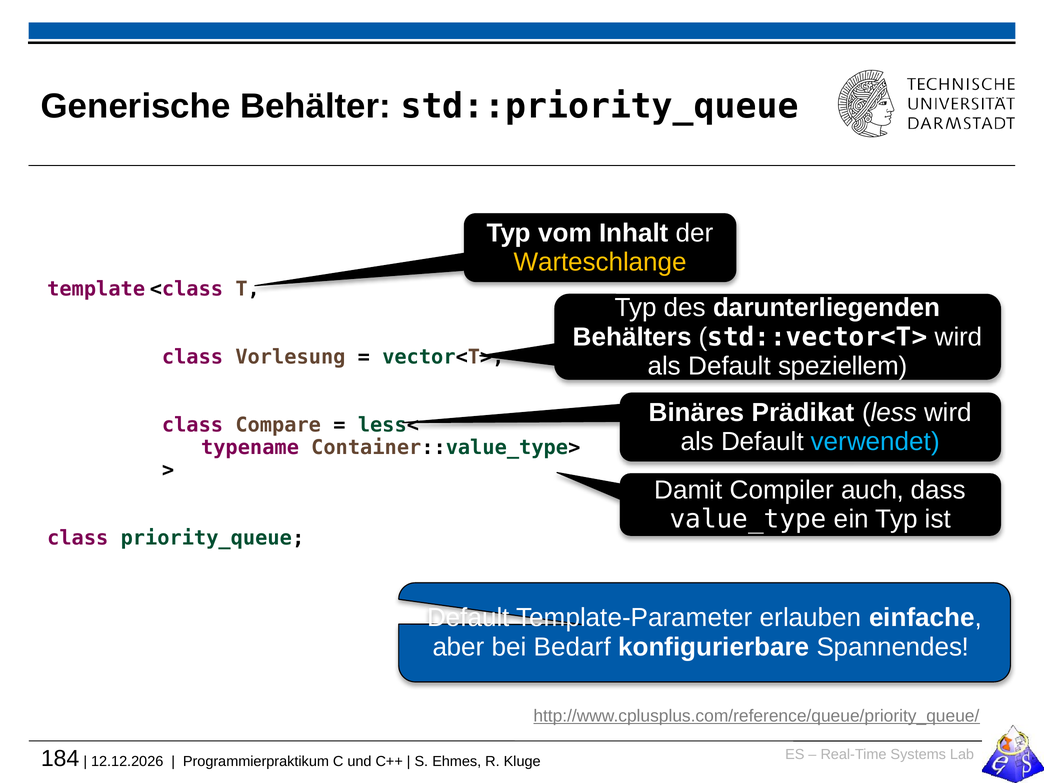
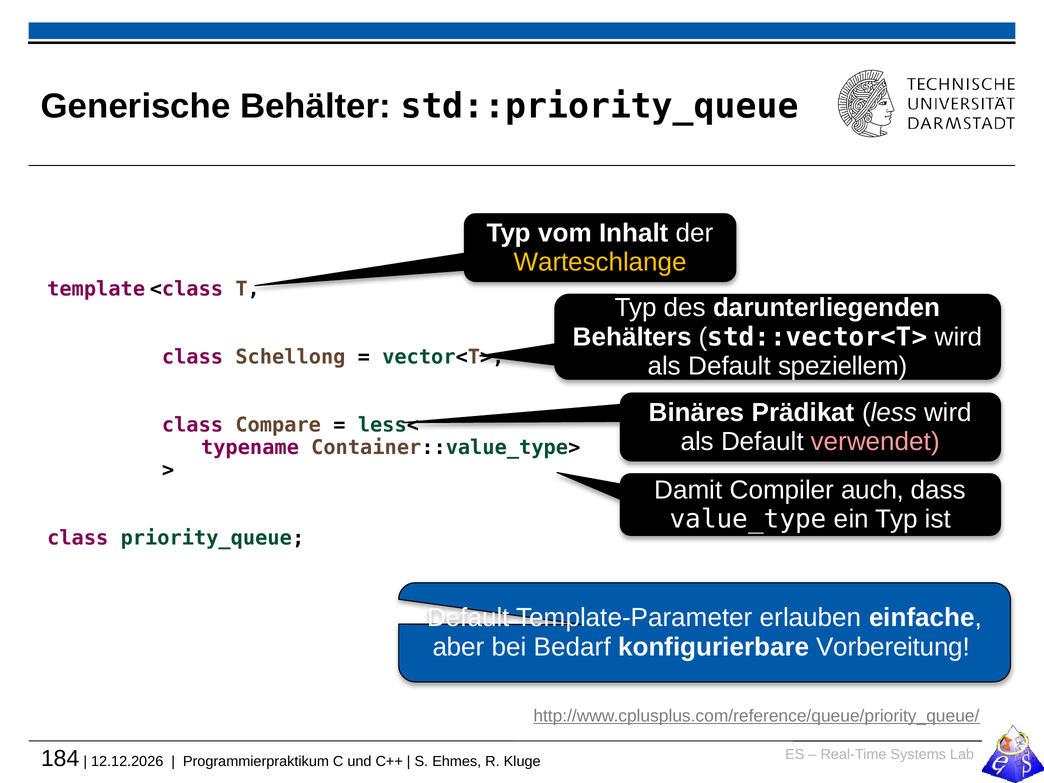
Vorlesung: Vorlesung -> Schellong
verwendet colour: light blue -> pink
Spannendes: Spannendes -> Vorbereitung
